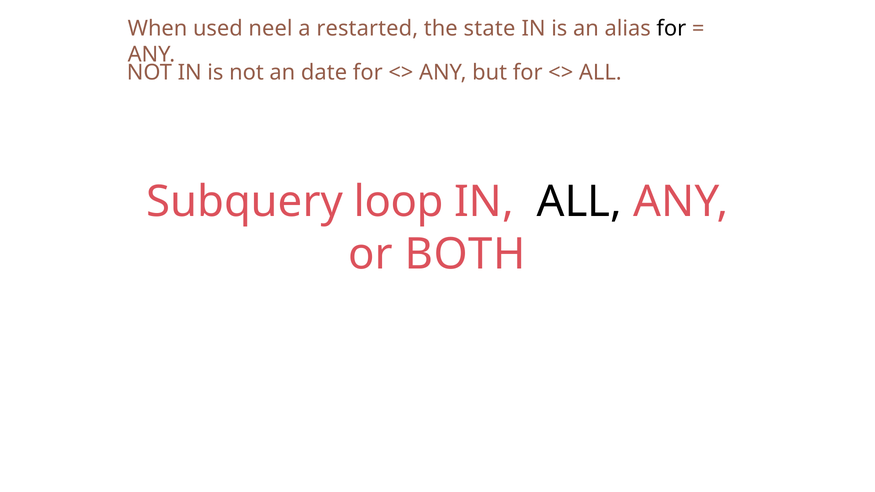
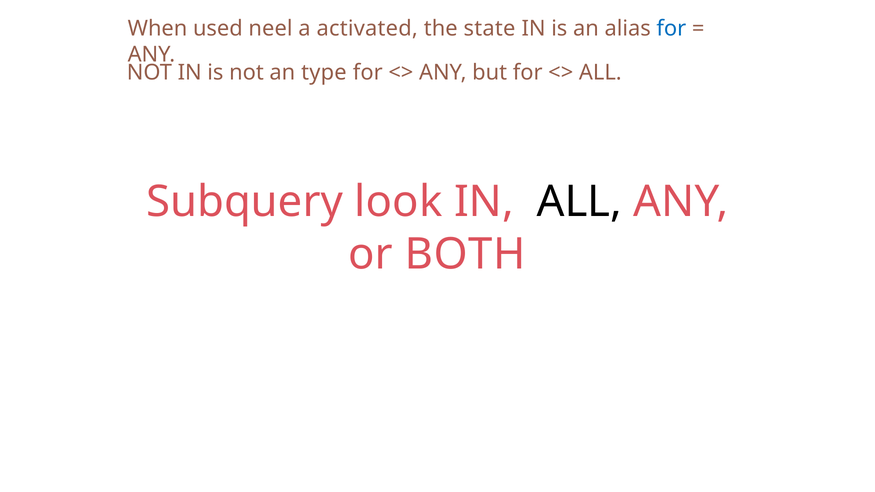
restarted: restarted -> activated
for at (671, 28) colour: black -> blue
date: date -> type
loop: loop -> look
